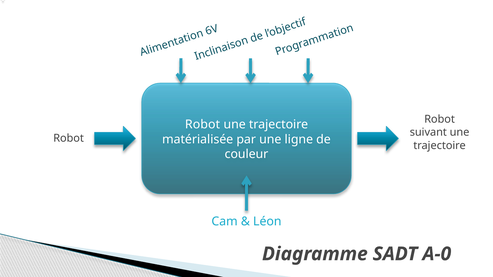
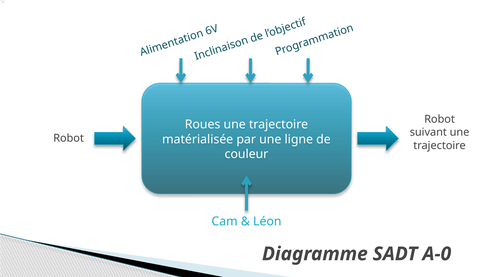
Robot at (203, 125): Robot -> Roues
